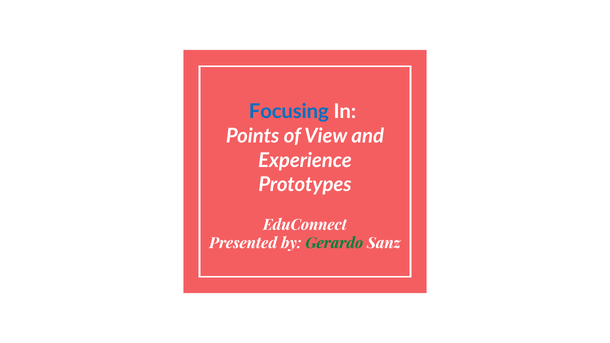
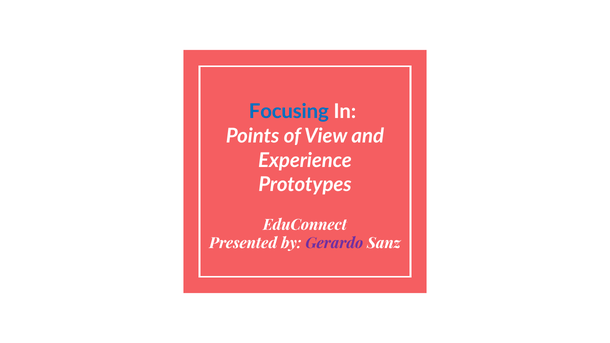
Gerardo colour: green -> purple
